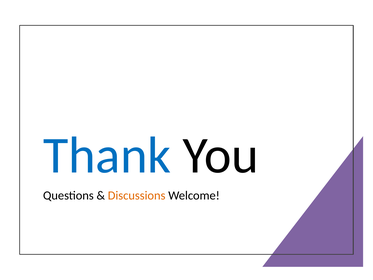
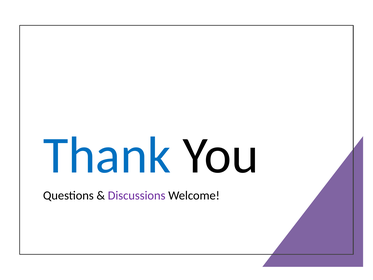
Discussions colour: orange -> purple
